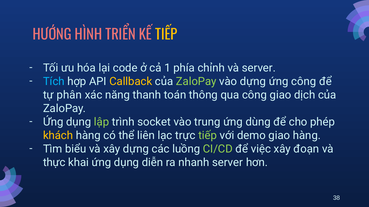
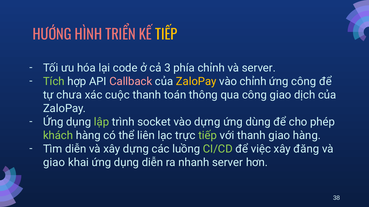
1: 1 -> 3
Tích colour: light blue -> light green
Callback colour: yellow -> pink
ZaloPay at (196, 82) colour: light green -> yellow
vào dựng: dựng -> chỉnh
phân: phân -> chưa
năng: năng -> cuộc
vào trung: trung -> dựng
khách colour: yellow -> light green
với demo: demo -> thanh
Tìm biểu: biểu -> diễn
đoạn: đoạn -> đăng
thực at (54, 163): thực -> giao
